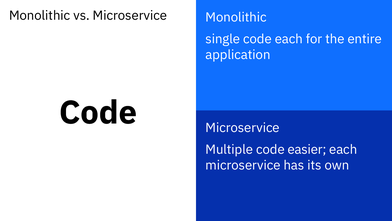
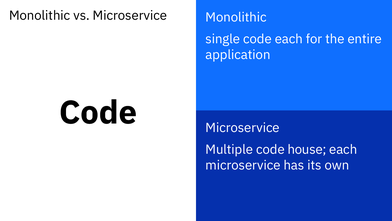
easier: easier -> house
